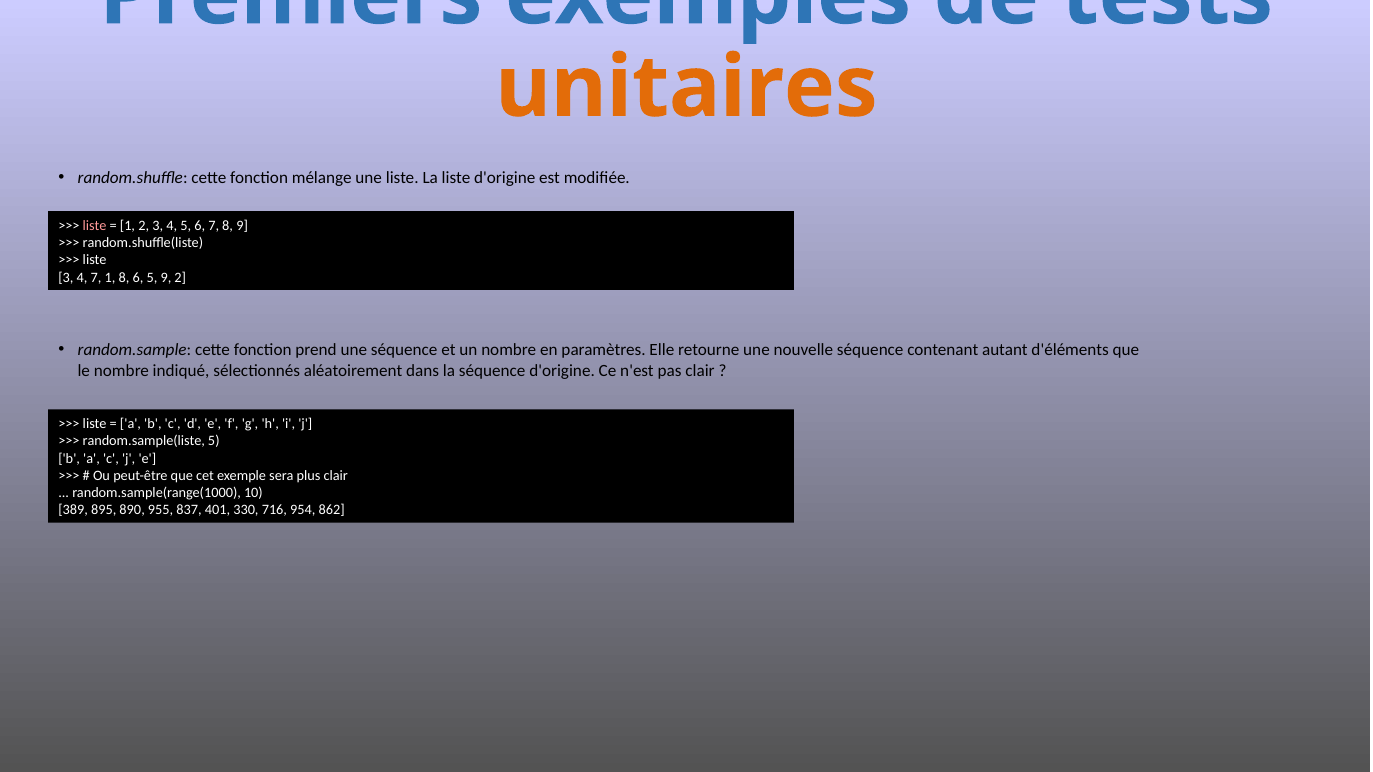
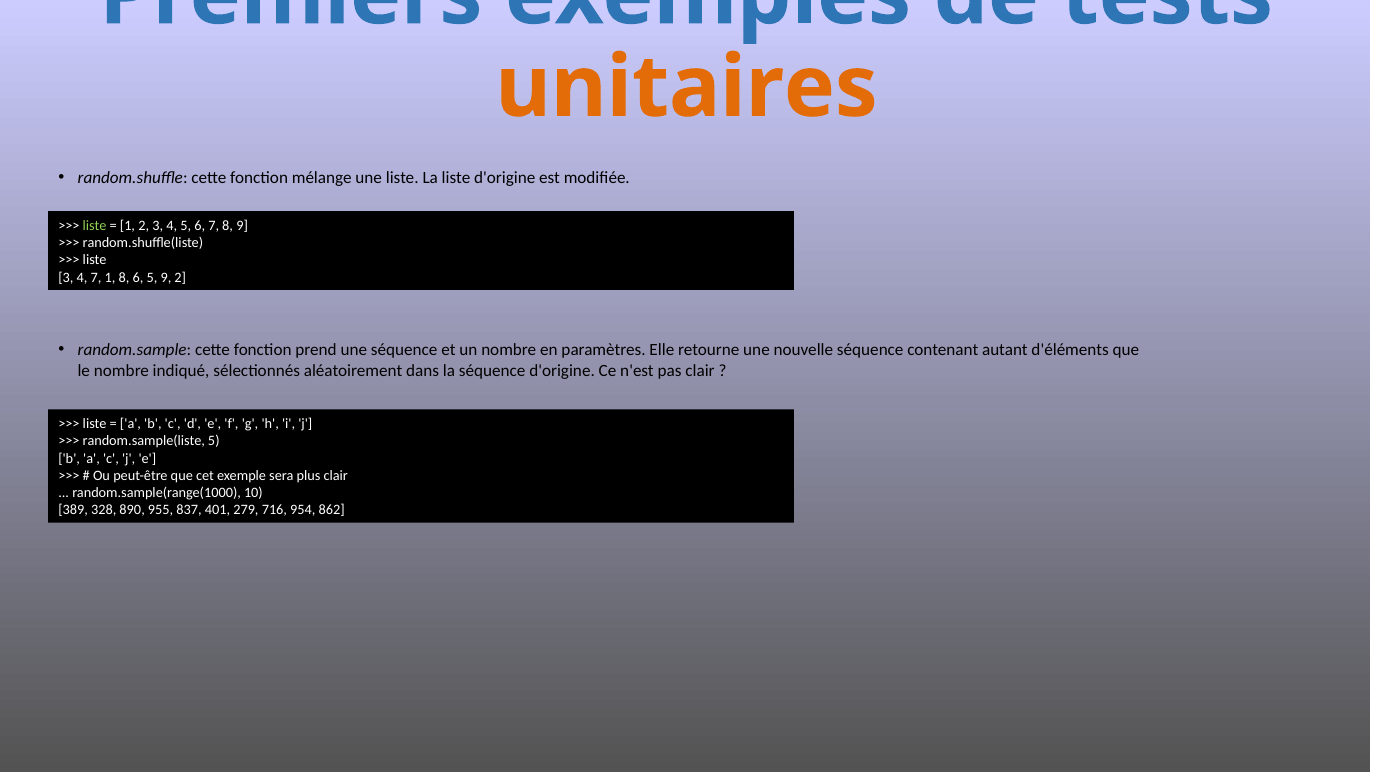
liste at (95, 226) colour: pink -> light green
895: 895 -> 328
330: 330 -> 279
